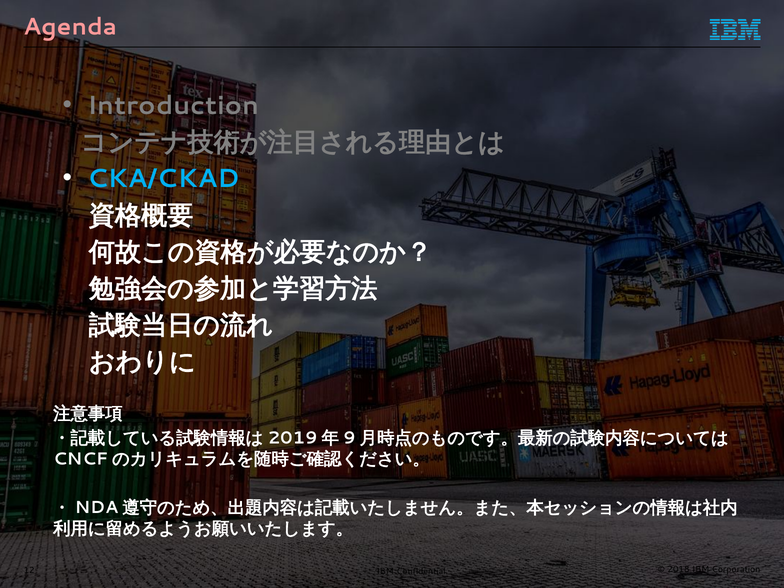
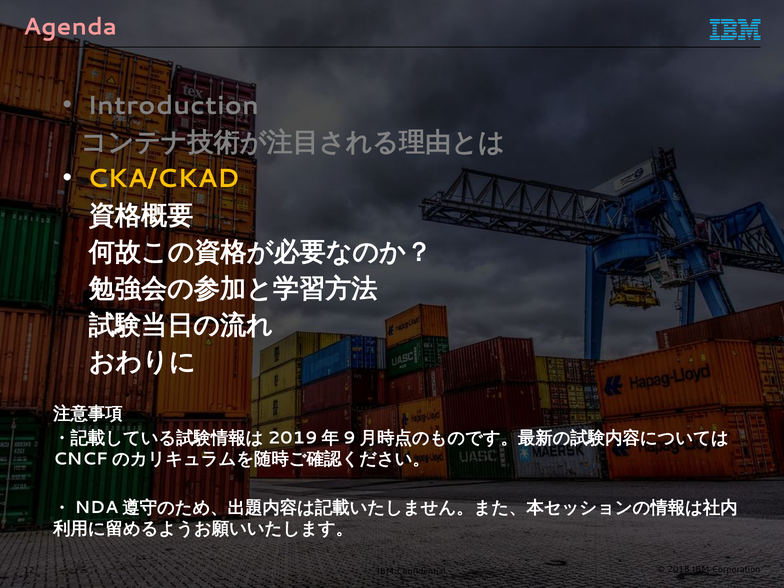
CKA/CKAD colour: light blue -> yellow
